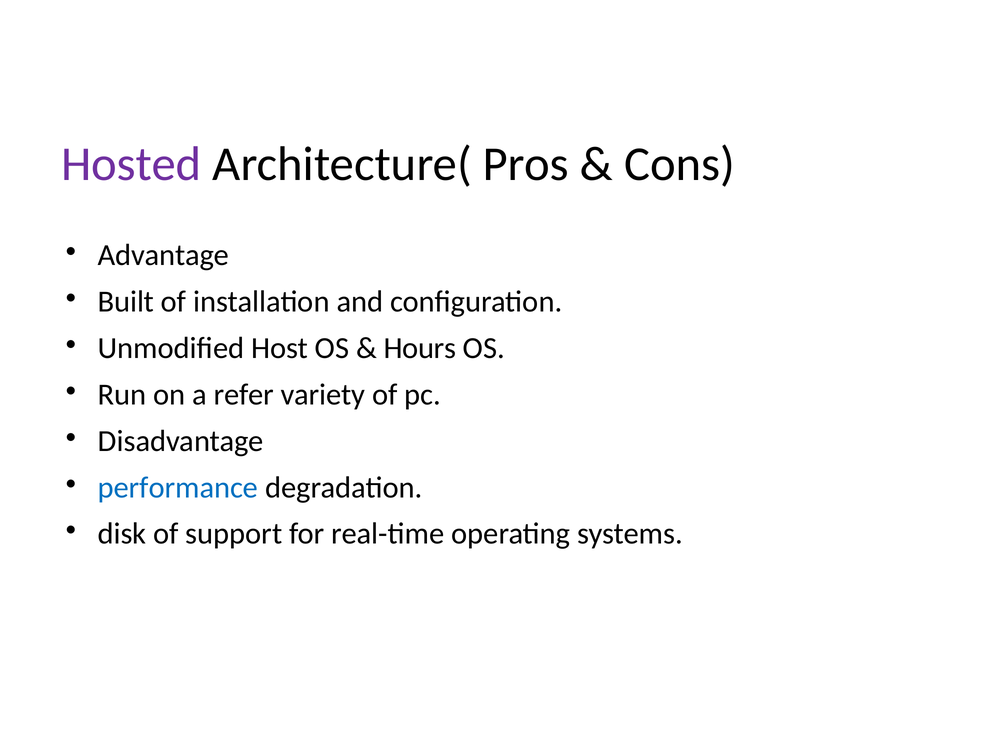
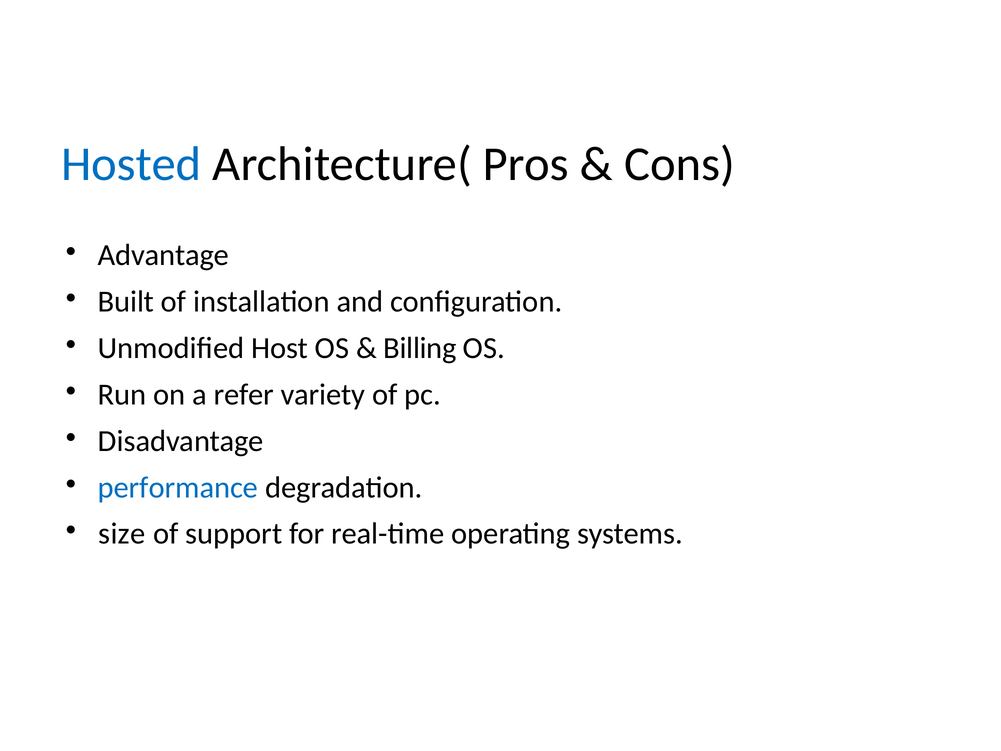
Hosted colour: purple -> blue
Hours: Hours -> Billing
disk: disk -> size
